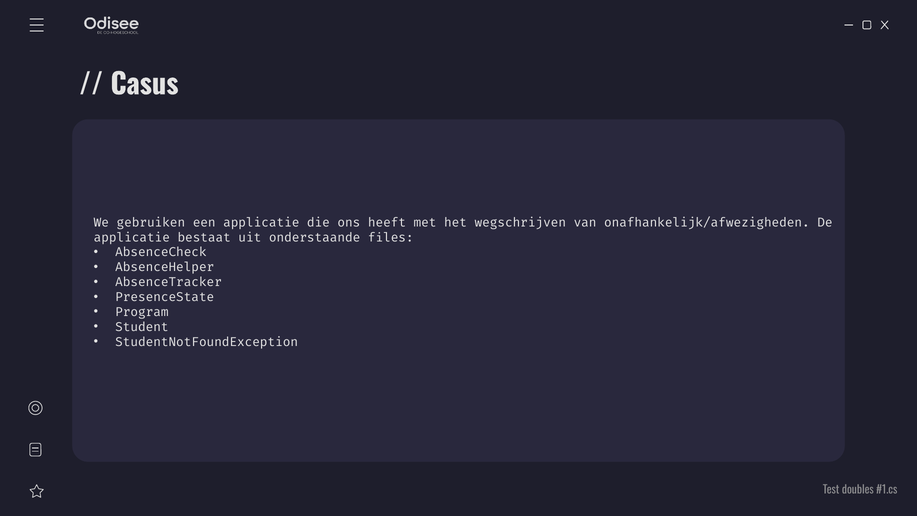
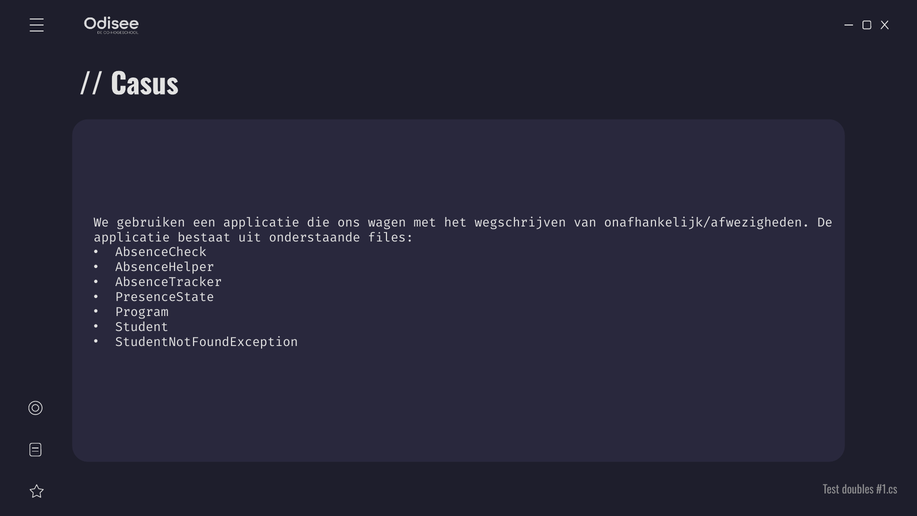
heeft: heeft -> wagen
